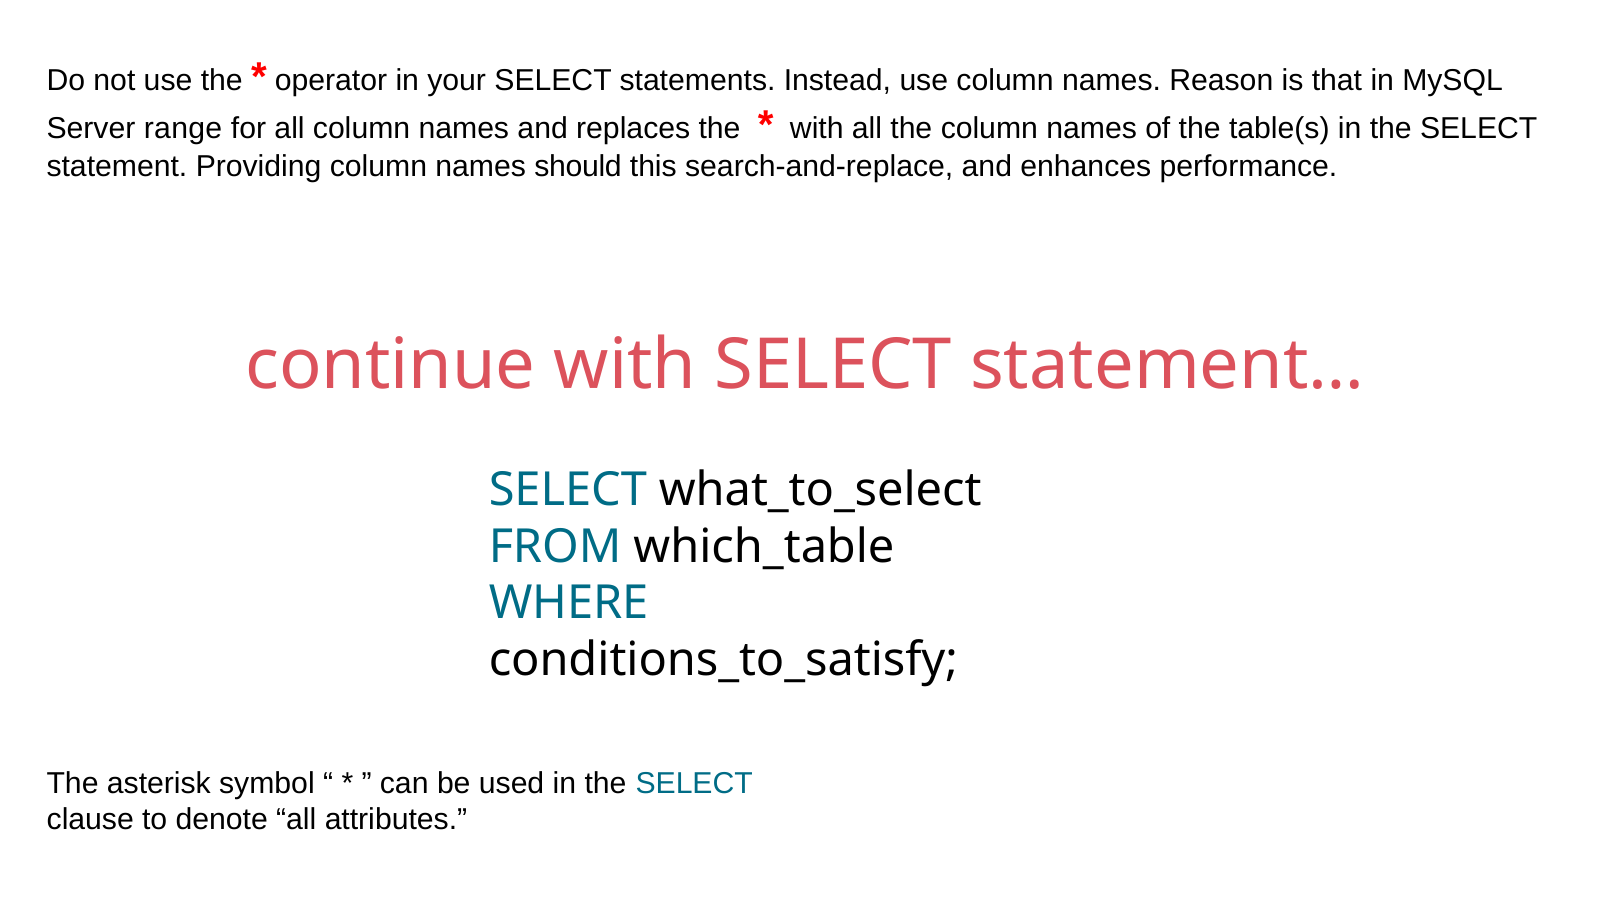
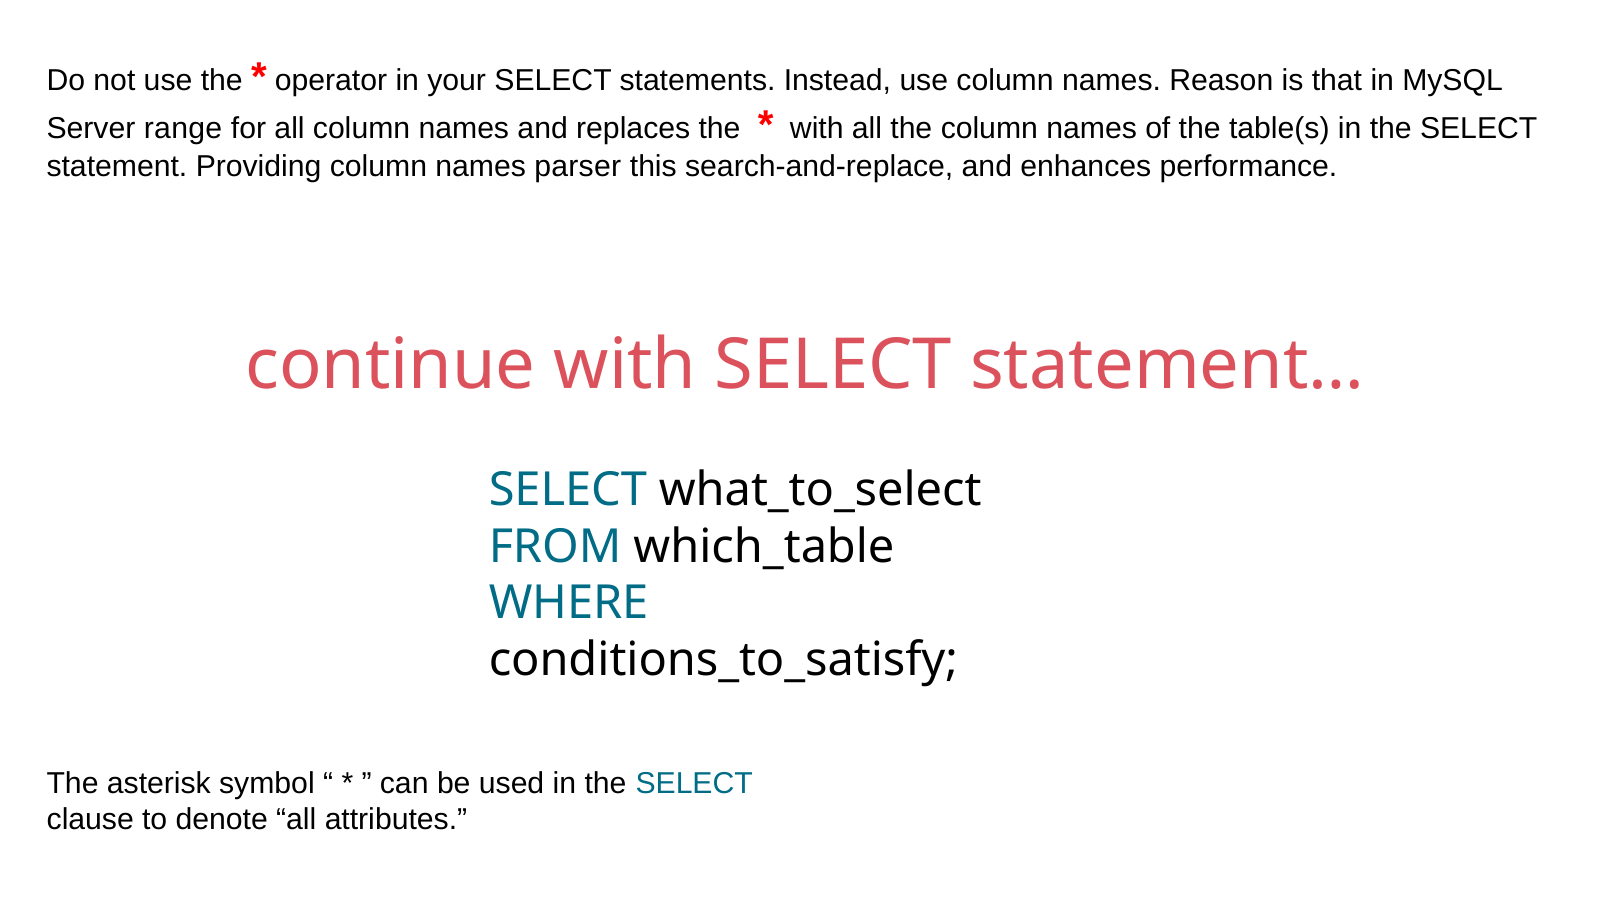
should: should -> parser
